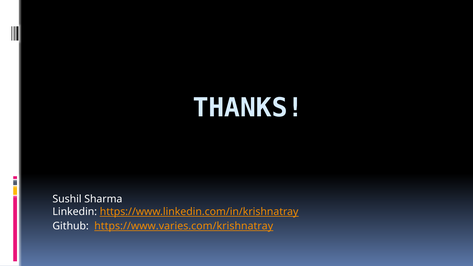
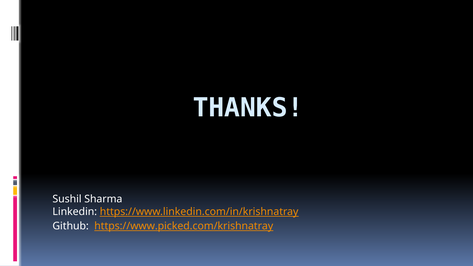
https://www.varies.com/krishnatray: https://www.varies.com/krishnatray -> https://www.picked.com/krishnatray
